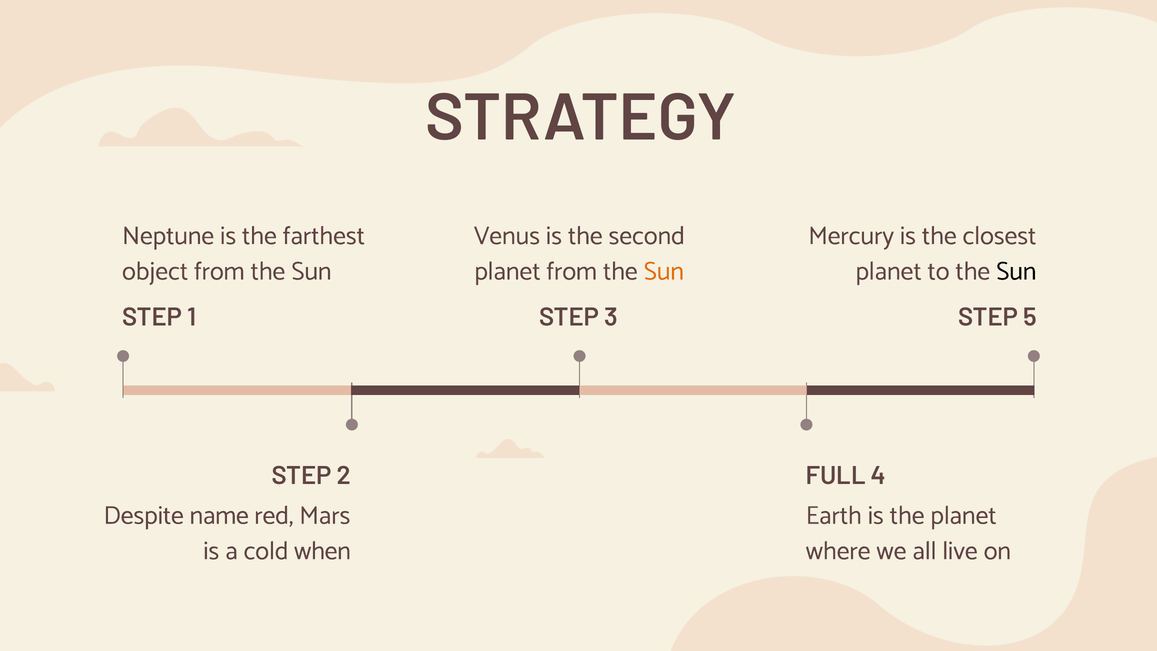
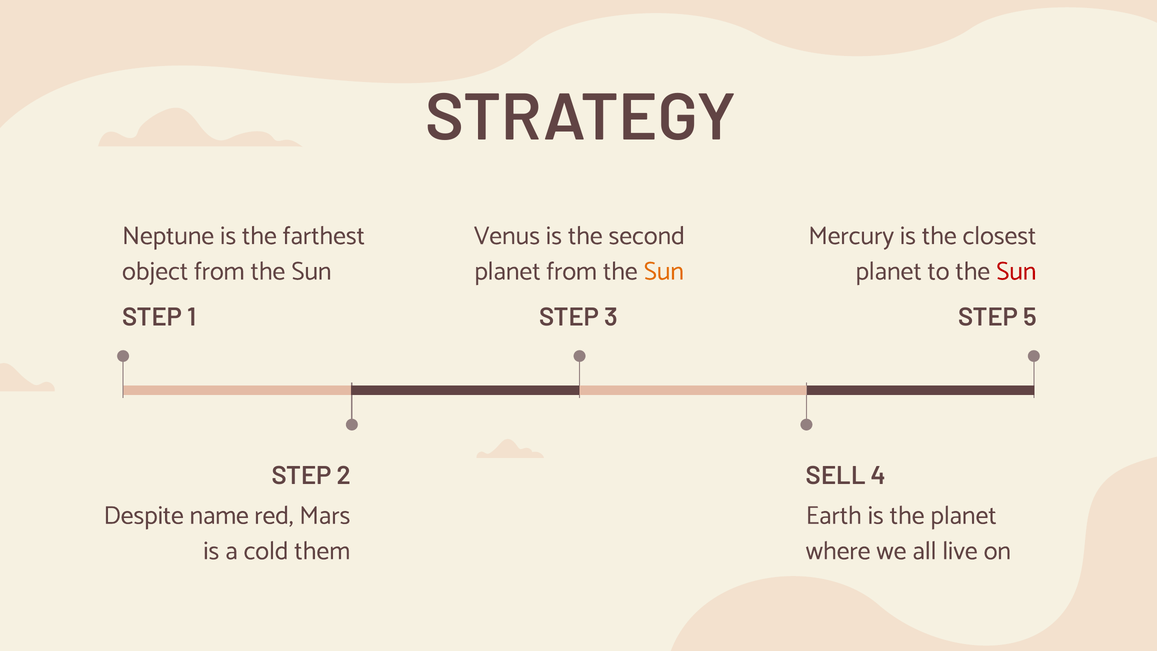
Sun at (1016, 271) colour: black -> red
FULL: FULL -> SELL
when: when -> them
